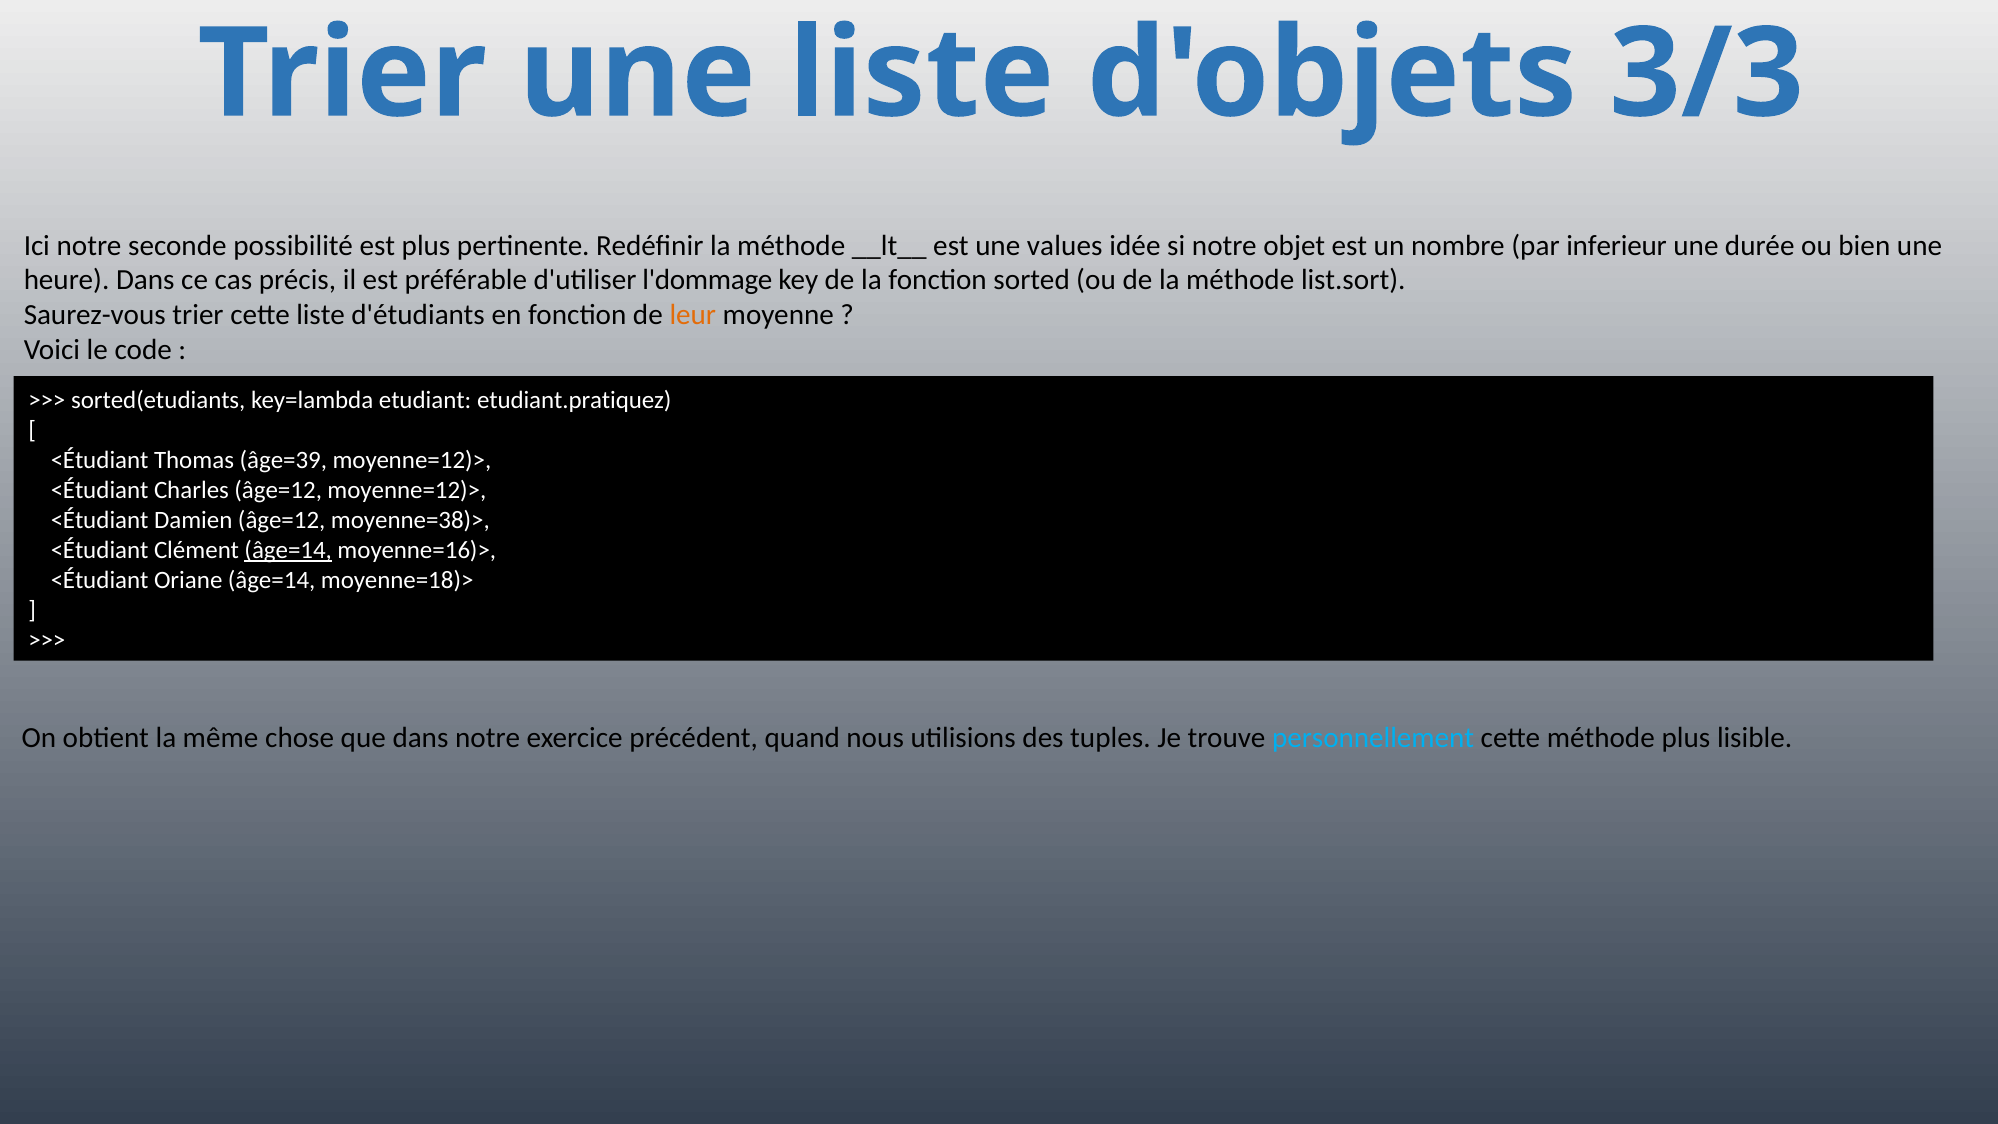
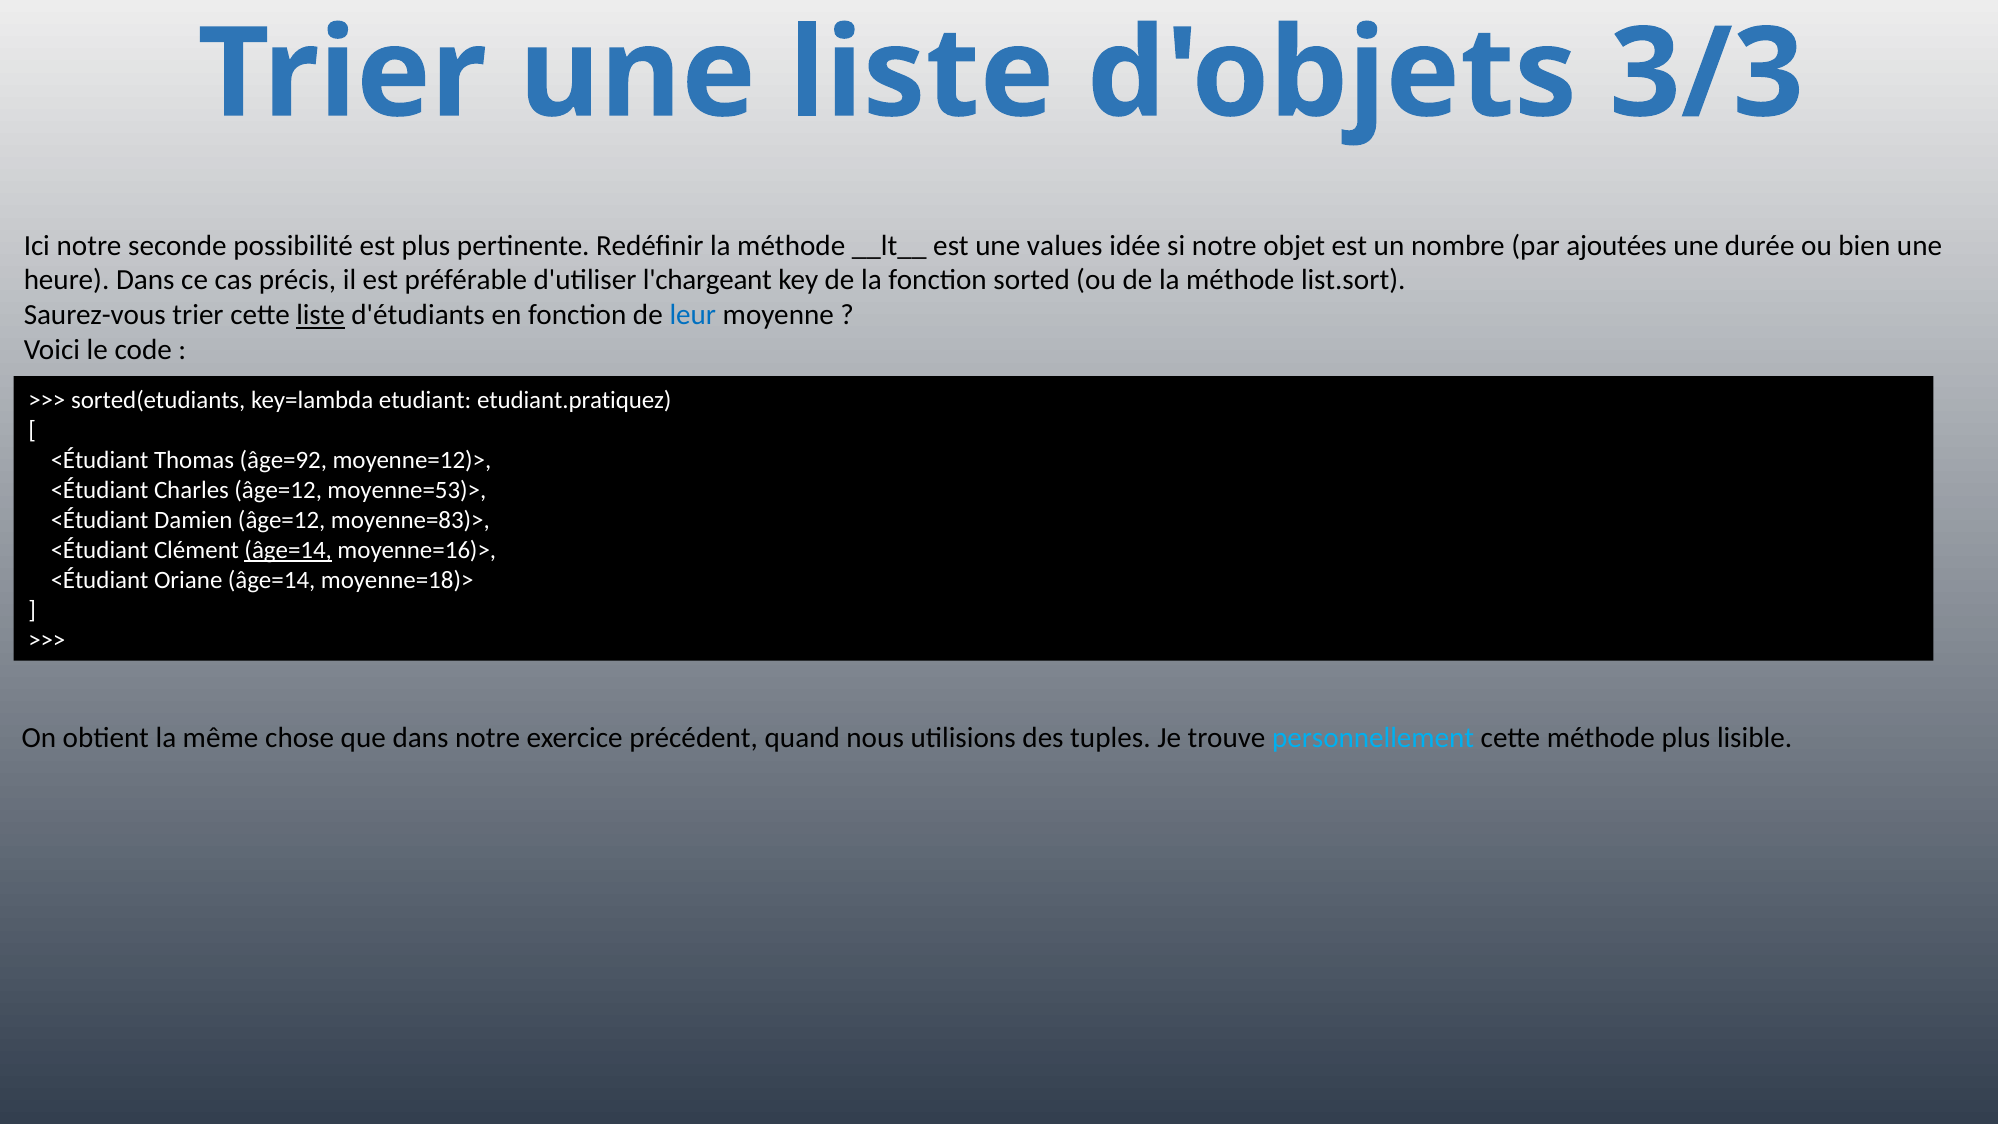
inferieur: inferieur -> ajoutées
l'dommage: l'dommage -> l'chargeant
liste at (321, 315) underline: none -> present
leur colour: orange -> blue
âge=39: âge=39 -> âge=92
âge=12 moyenne=12)>: moyenne=12)> -> moyenne=53)>
moyenne=38)>: moyenne=38)> -> moyenne=83)>
